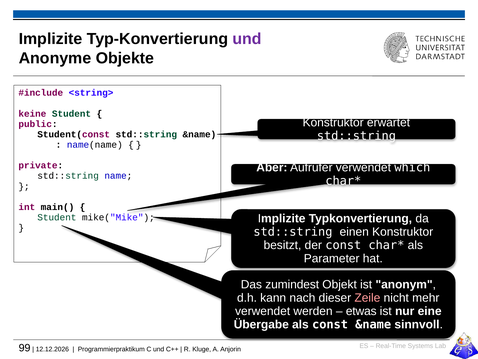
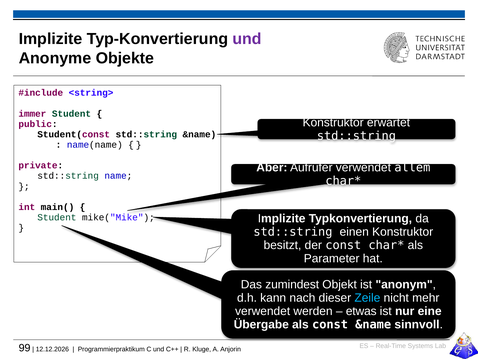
keine: keine -> immer
which: which -> allem
Zeile colour: pink -> light blue
